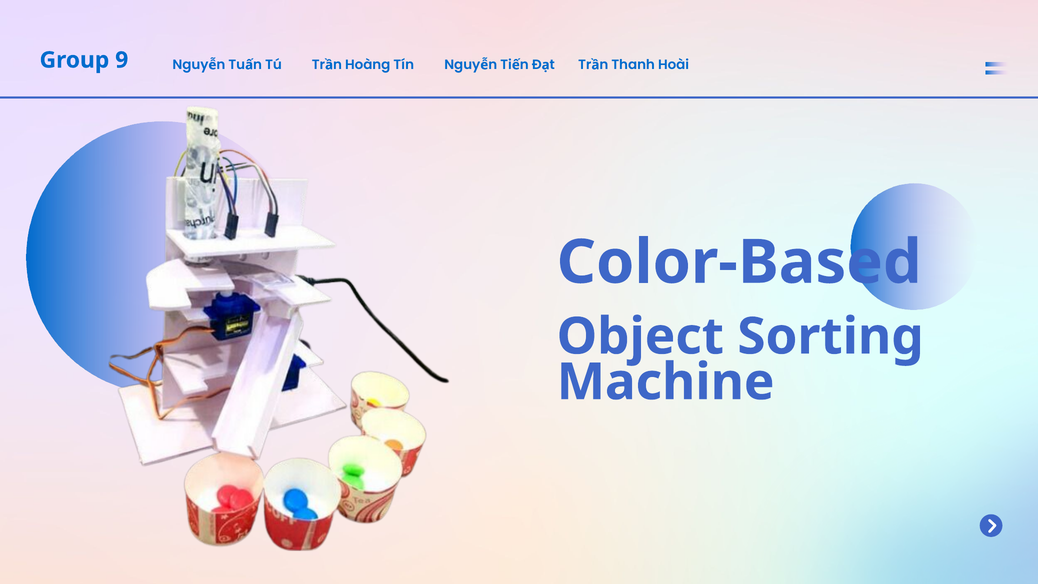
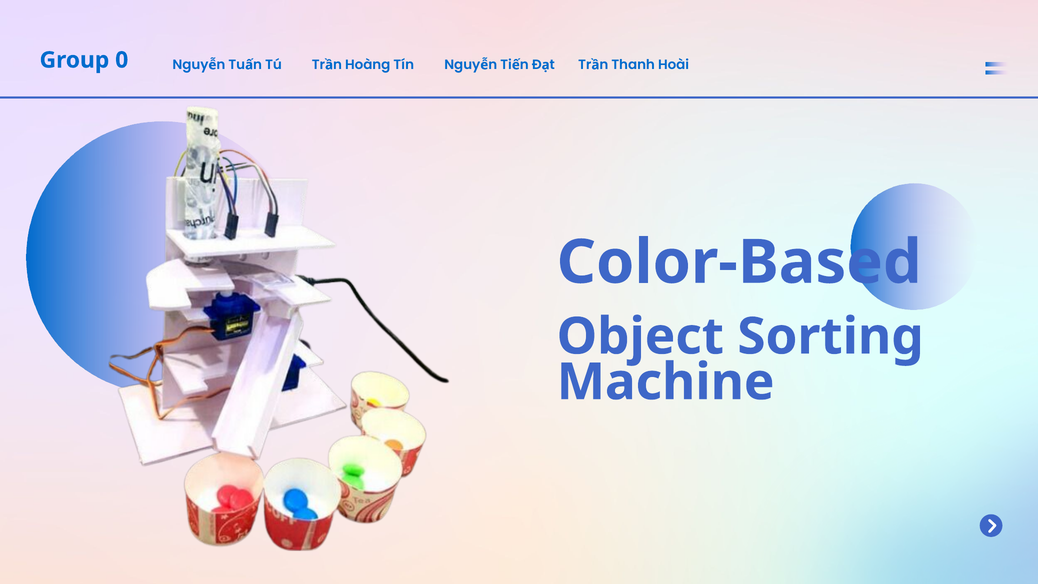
9: 9 -> 0
